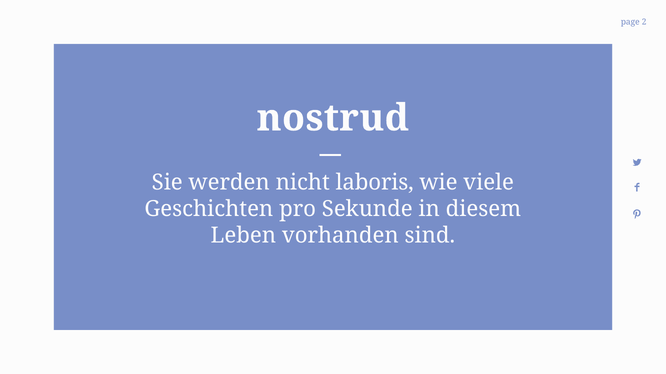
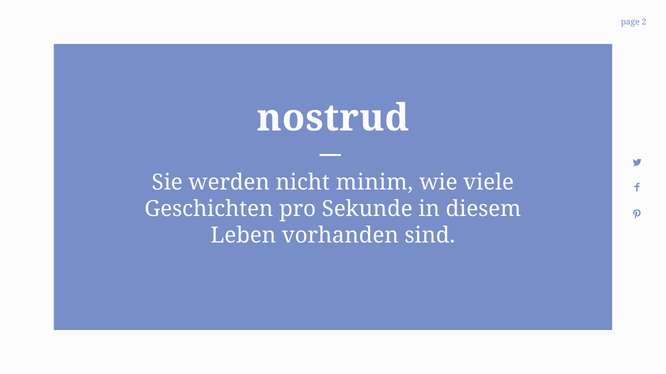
laboris: laboris -> minim
